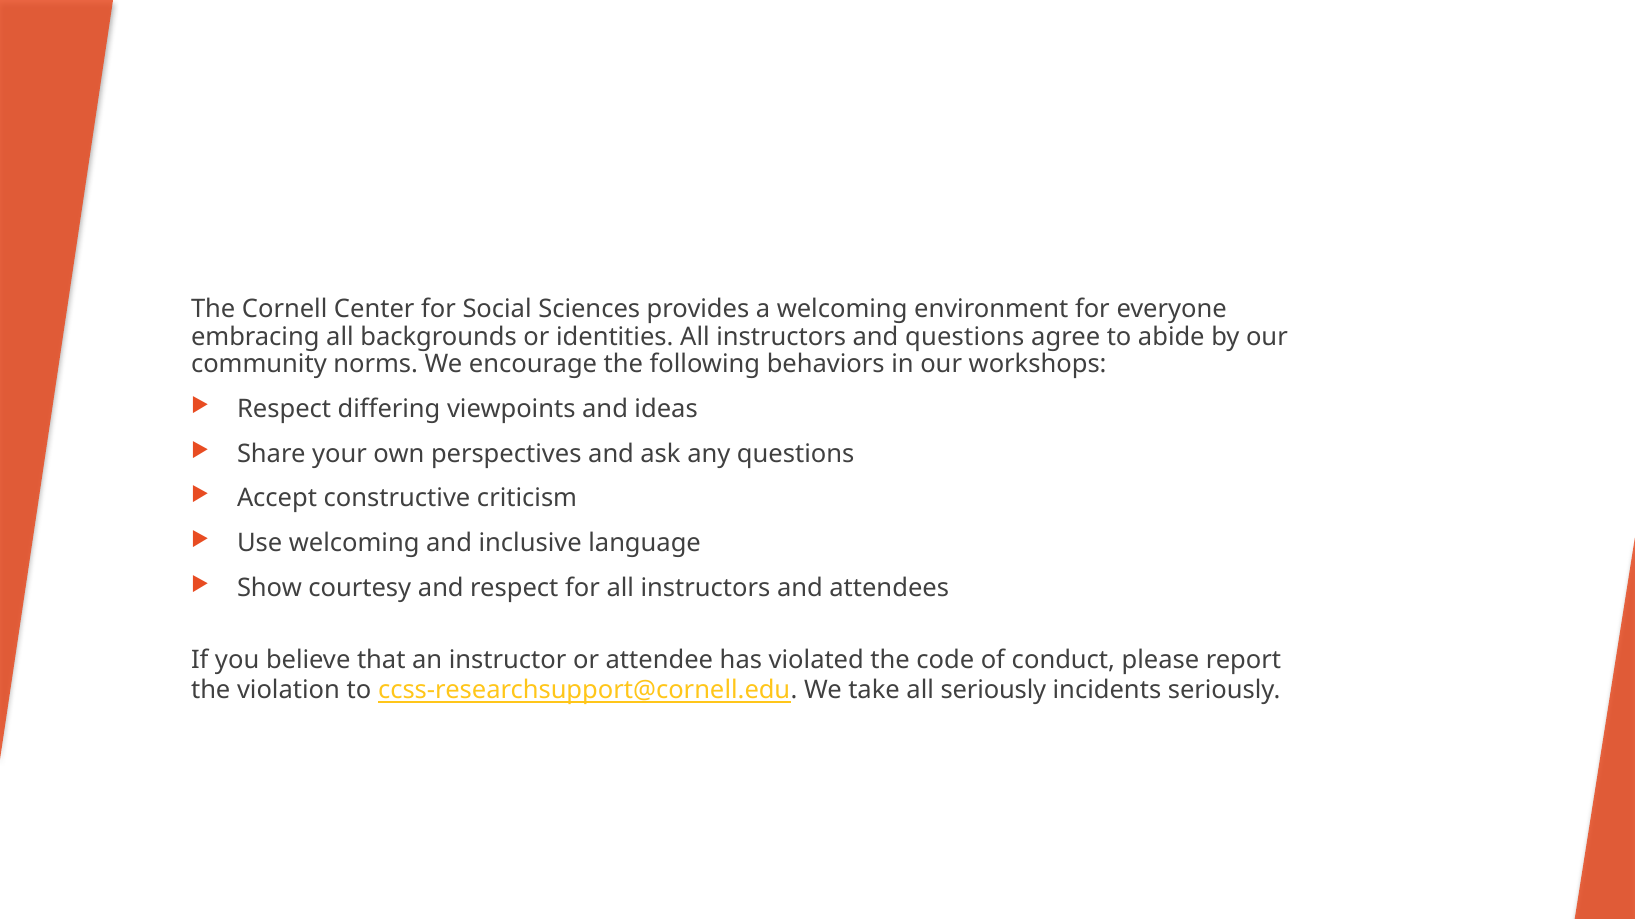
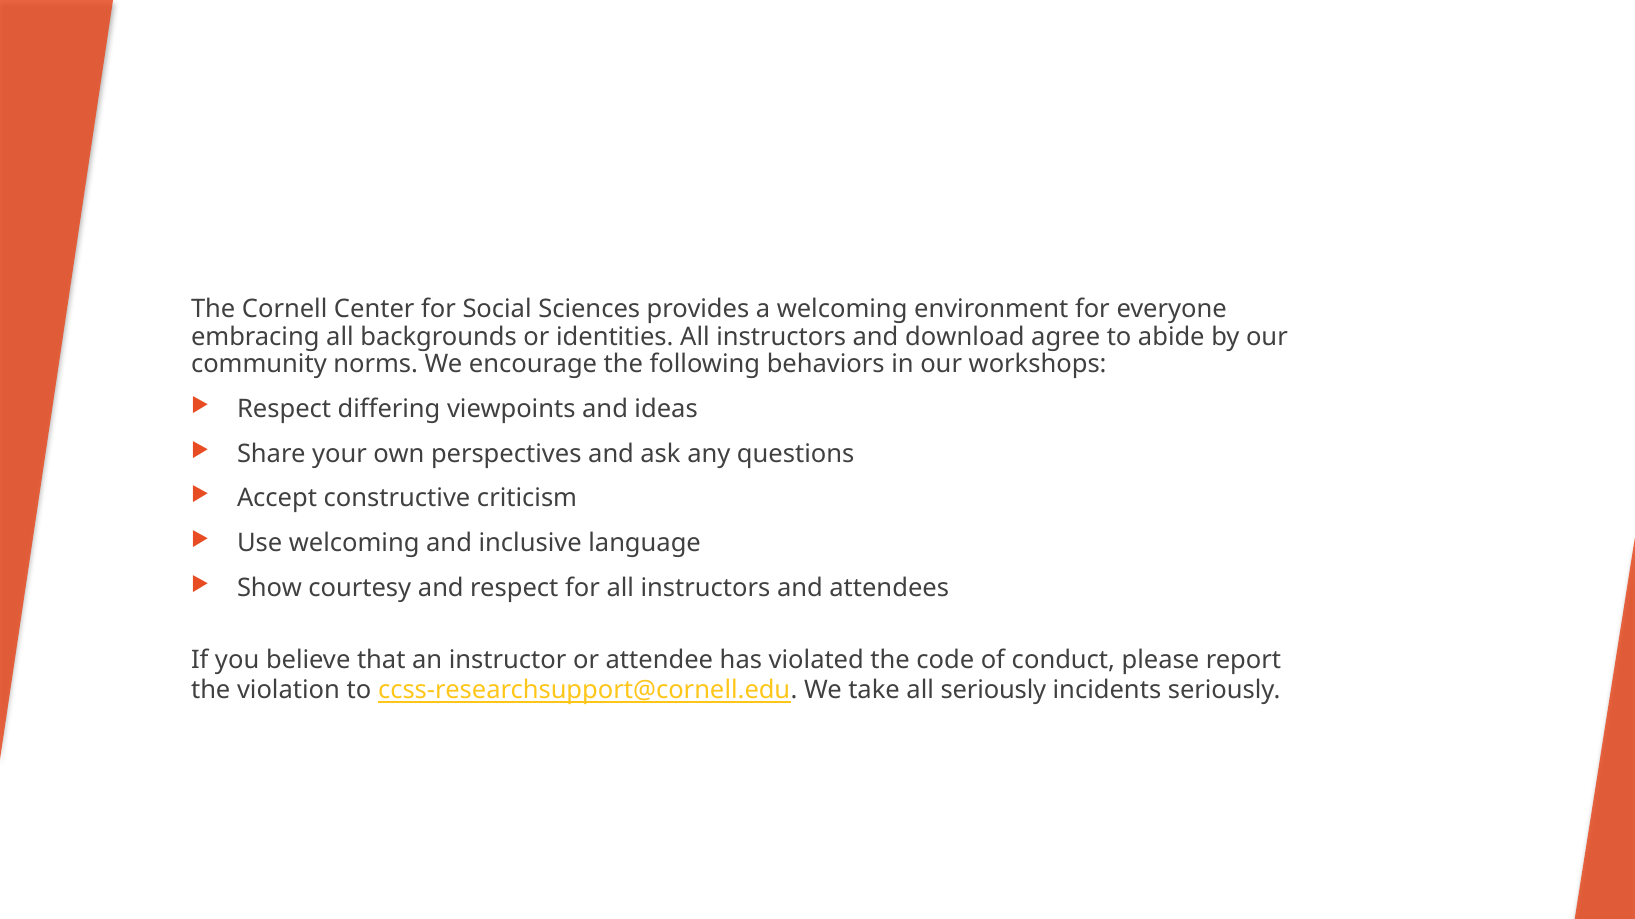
and questions: questions -> download
